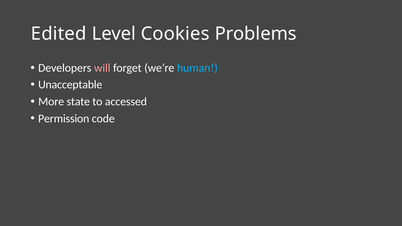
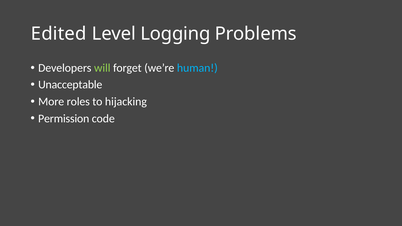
Cookies: Cookies -> Logging
will colour: pink -> light green
state: state -> roles
accessed: accessed -> hijacking
